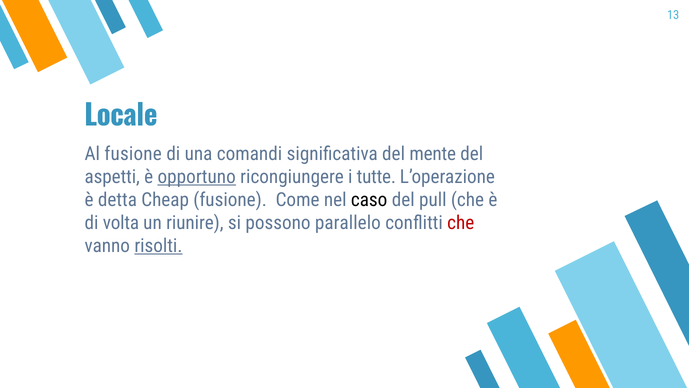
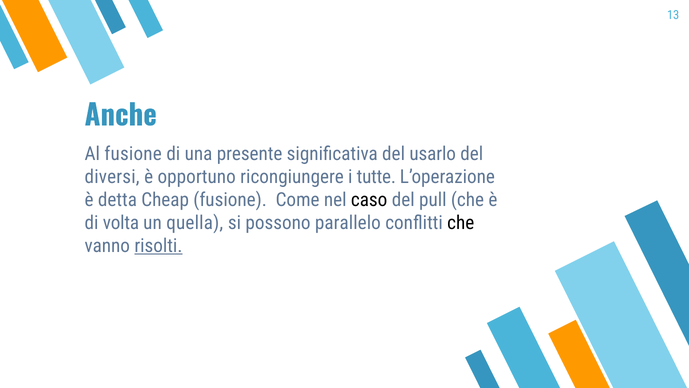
Locale: Locale -> Anche
comandi: comandi -> presente
mente: mente -> usarlo
aspetti: aspetti -> diversi
opportuno underline: present -> none
riunire: riunire -> quella
che at (461, 223) colour: red -> black
